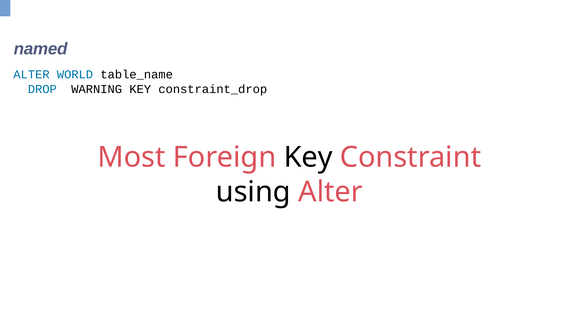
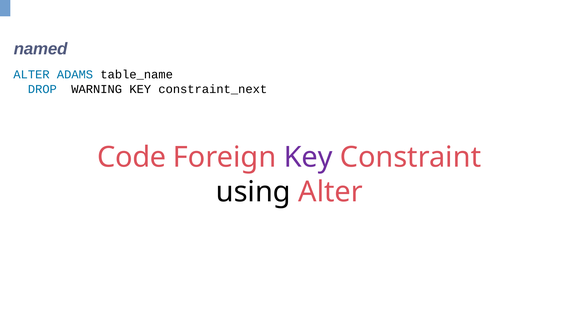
WORLD: WORLD -> ADAMS
constraint_drop: constraint_drop -> constraint_next
Most: Most -> Code
Key at (308, 157) colour: black -> purple
